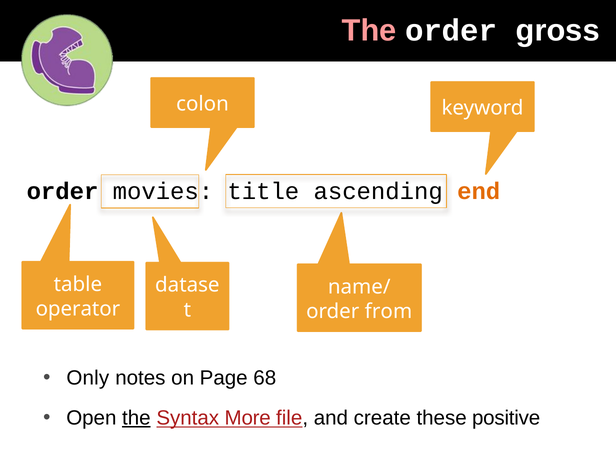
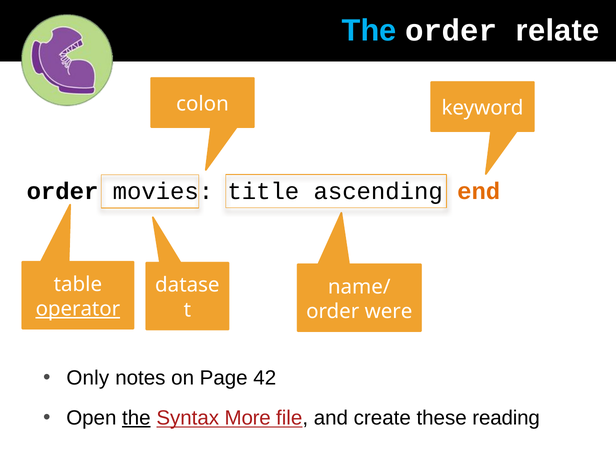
The at (369, 30) colour: pink -> light blue
gross: gross -> relate
operator underline: none -> present
from: from -> were
68: 68 -> 42
positive: positive -> reading
